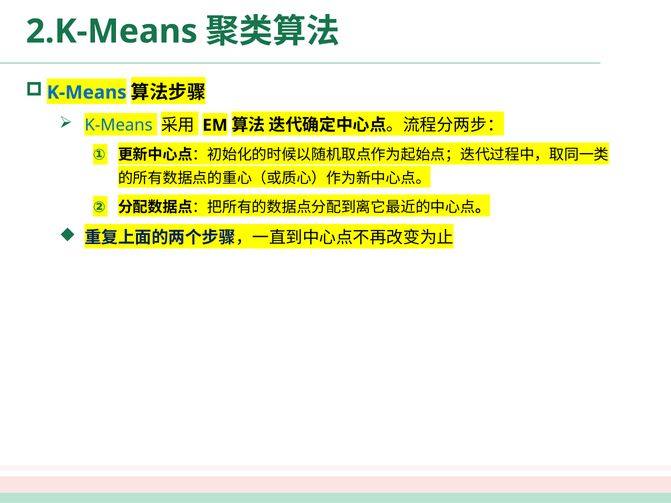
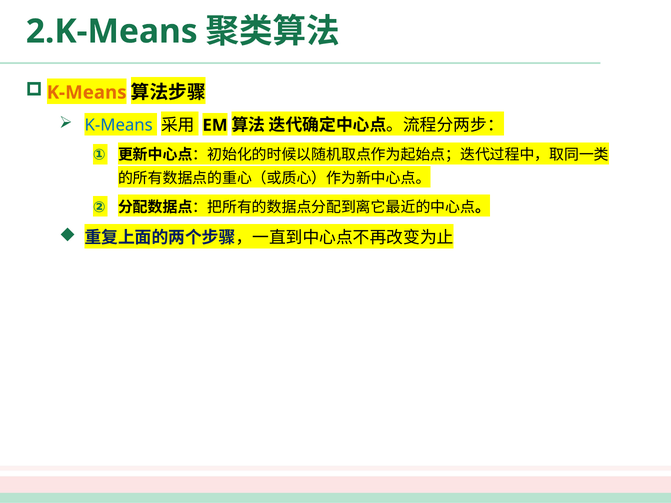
K-Means at (87, 93) colour: blue -> orange
